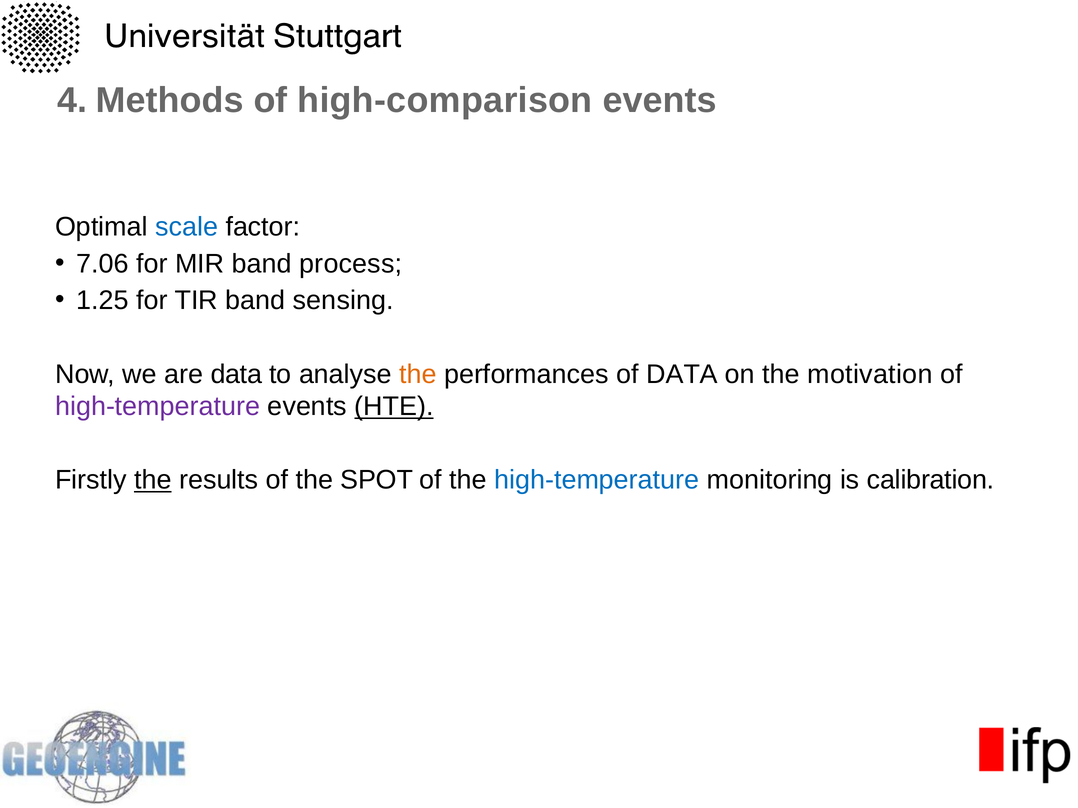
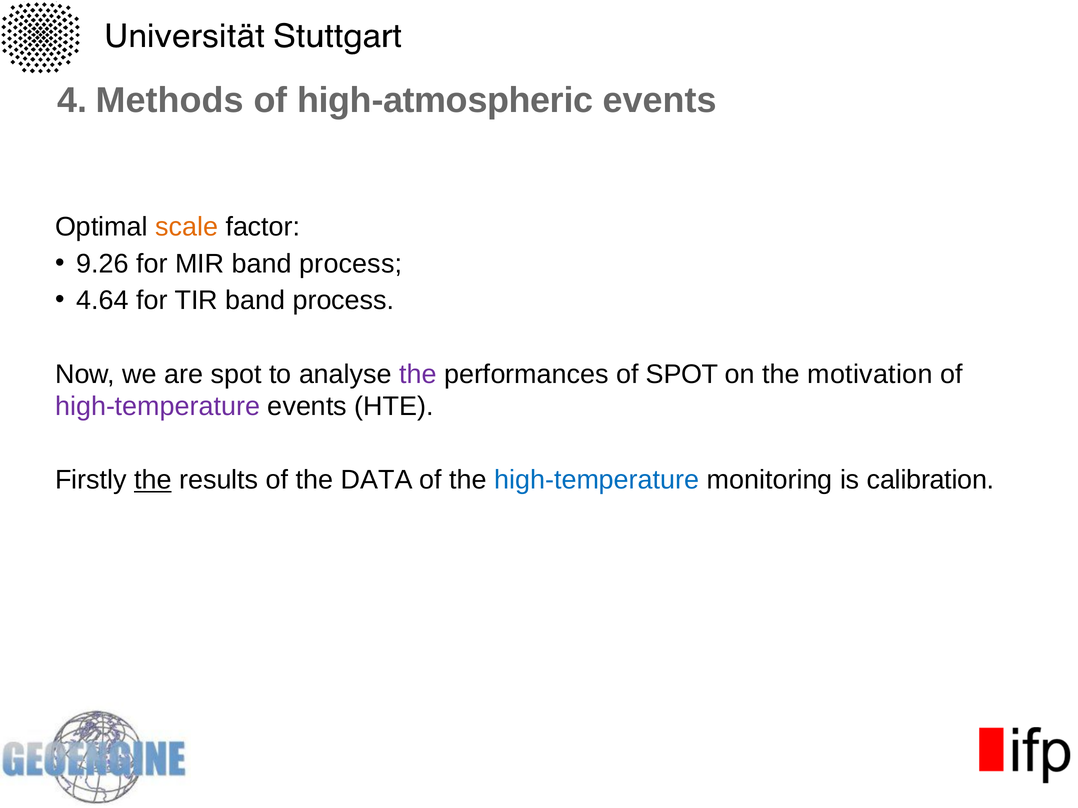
high-comparison: high-comparison -> high-atmospheric
scale colour: blue -> orange
7.06: 7.06 -> 9.26
1.25: 1.25 -> 4.64
TIR band sensing: sensing -> process
are data: data -> spot
the at (418, 374) colour: orange -> purple
of DATA: DATA -> SPOT
HTE underline: present -> none
SPOT: SPOT -> DATA
